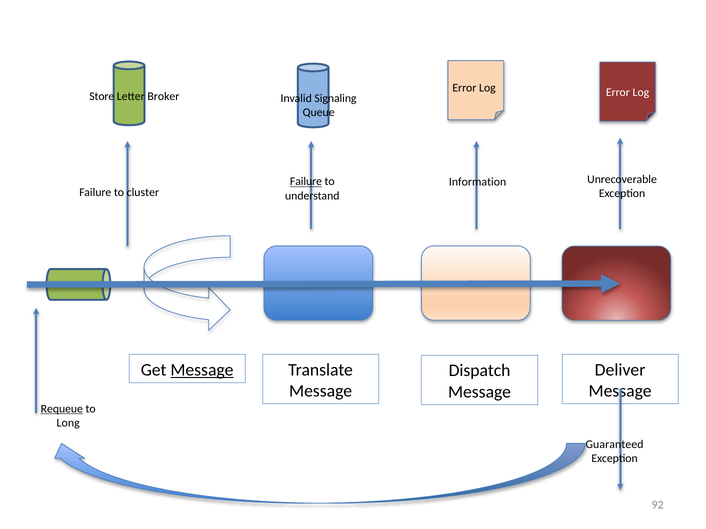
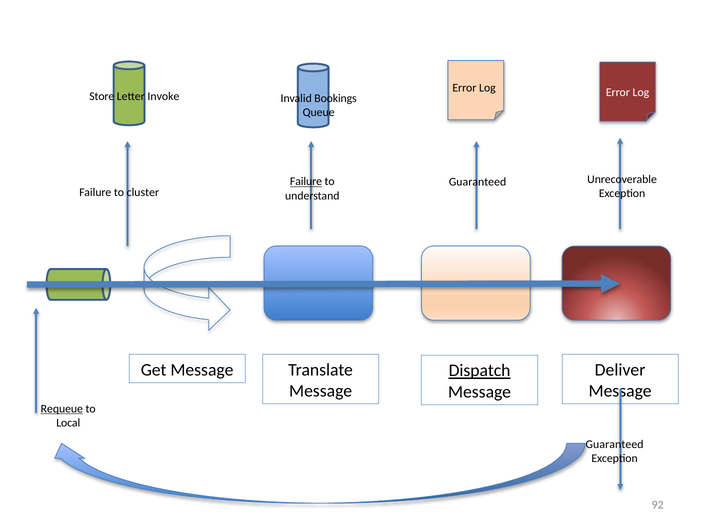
Broker: Broker -> Invoke
Signaling: Signaling -> Bookings
Information at (478, 182): Information -> Guaranteed
Message at (202, 370) underline: present -> none
Dispatch underline: none -> present
Long: Long -> Local
